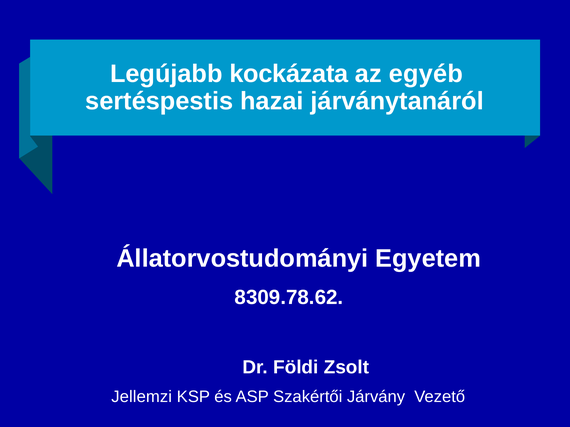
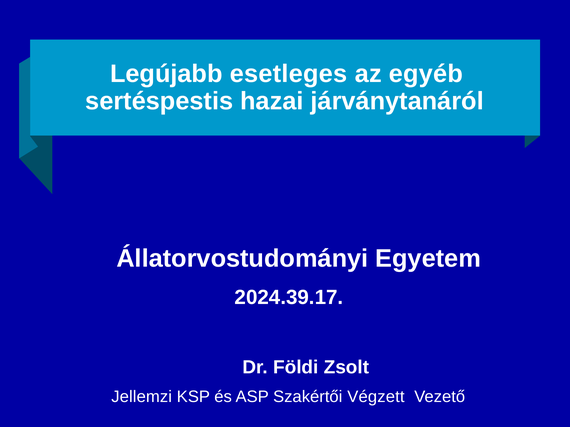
kockázata: kockázata -> esetleges
8309.78.62: 8309.78.62 -> 2024.39.17
Járvány: Járvány -> Végzett
